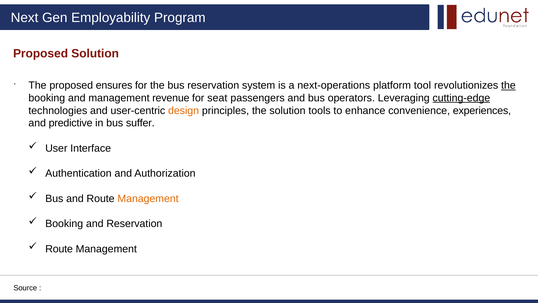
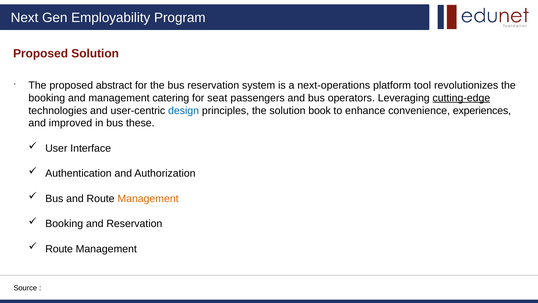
ensures: ensures -> abstract
the at (508, 85) underline: present -> none
revenue: revenue -> catering
design colour: orange -> blue
tools: tools -> book
predictive: predictive -> improved
suffer: suffer -> these
